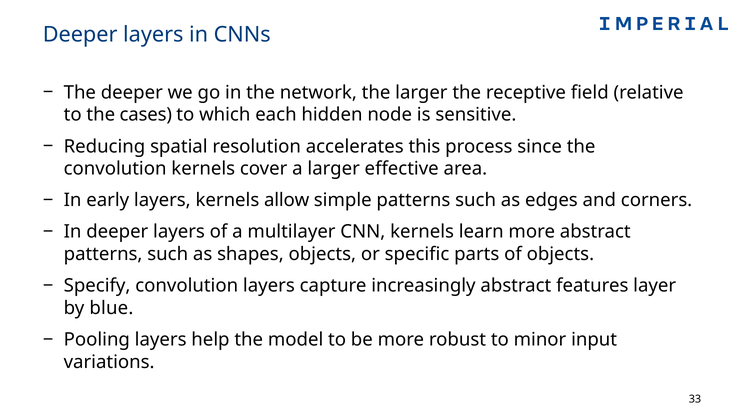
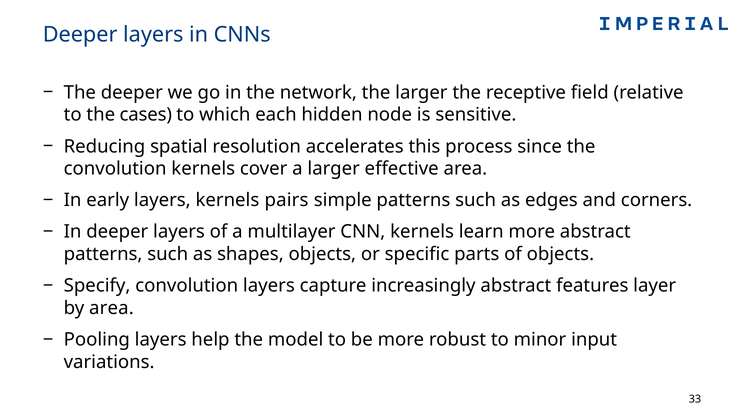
allow: allow -> pairs
by blue: blue -> area
